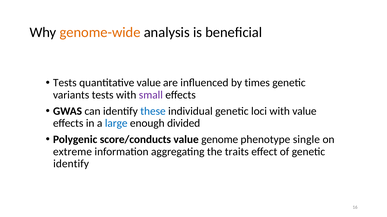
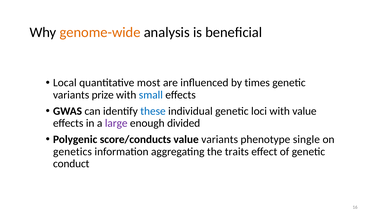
Tests at (65, 83): Tests -> Local
quantitative value: value -> most
variants tests: tests -> prize
small colour: purple -> blue
large colour: blue -> purple
value genome: genome -> variants
extreme: extreme -> genetics
identify at (71, 164): identify -> conduct
